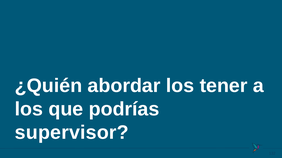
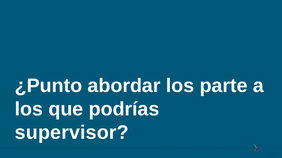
¿Quién: ¿Quién -> ¿Punto
tener: tener -> parte
